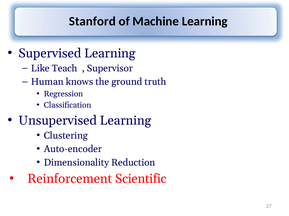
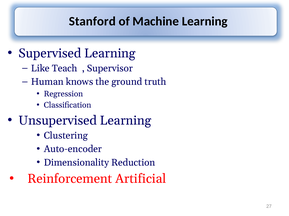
Scientific: Scientific -> Artificial
